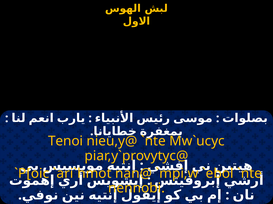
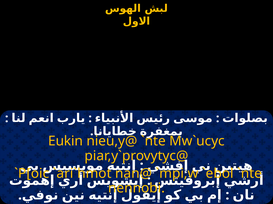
Tenoi: Tenoi -> Eukin
